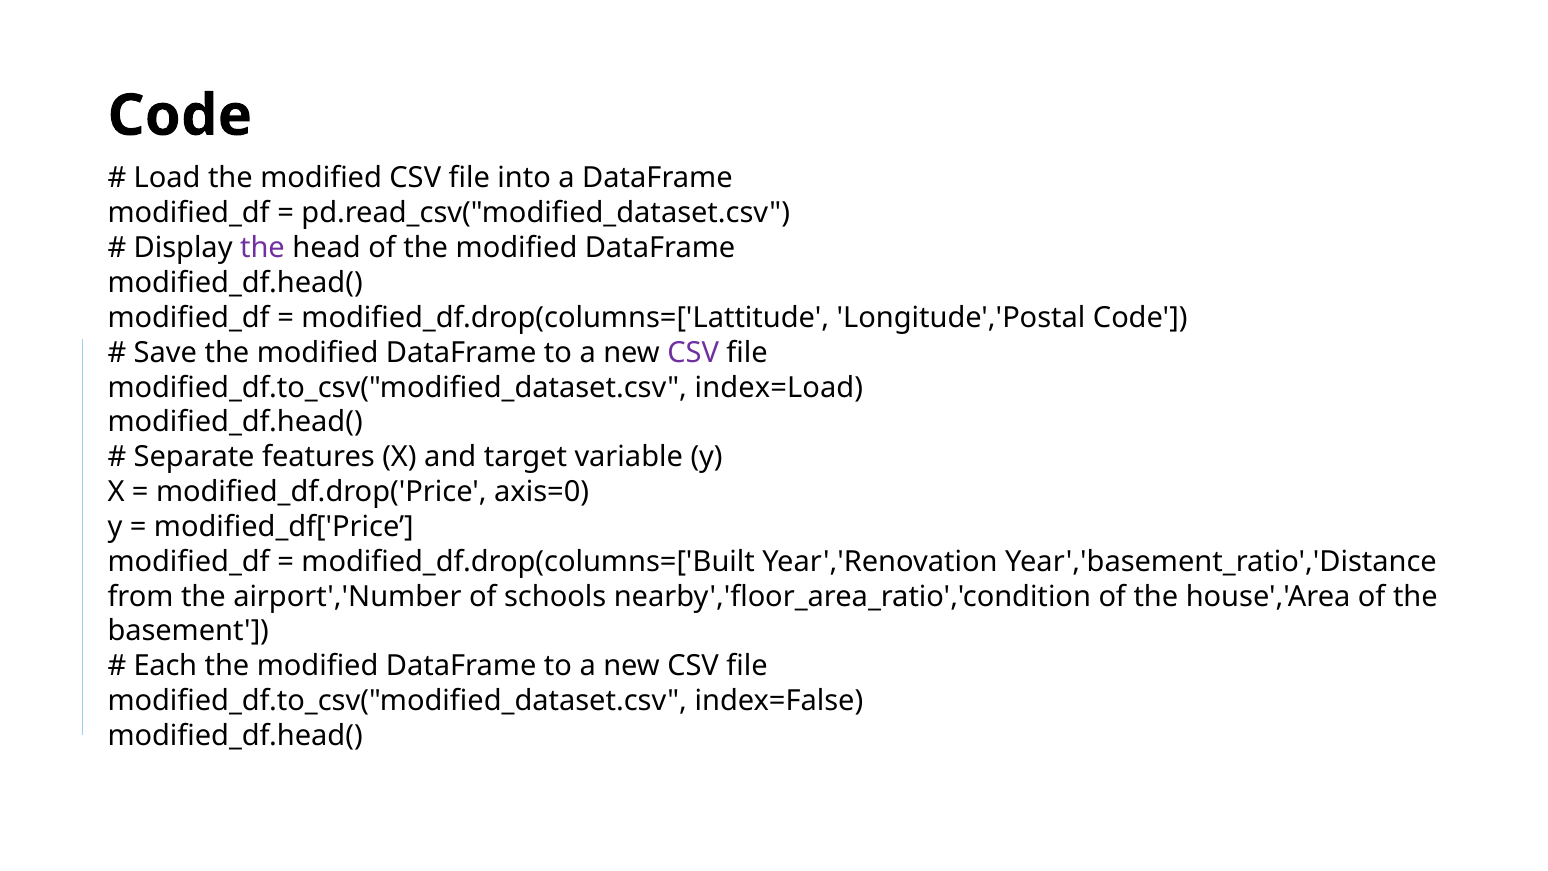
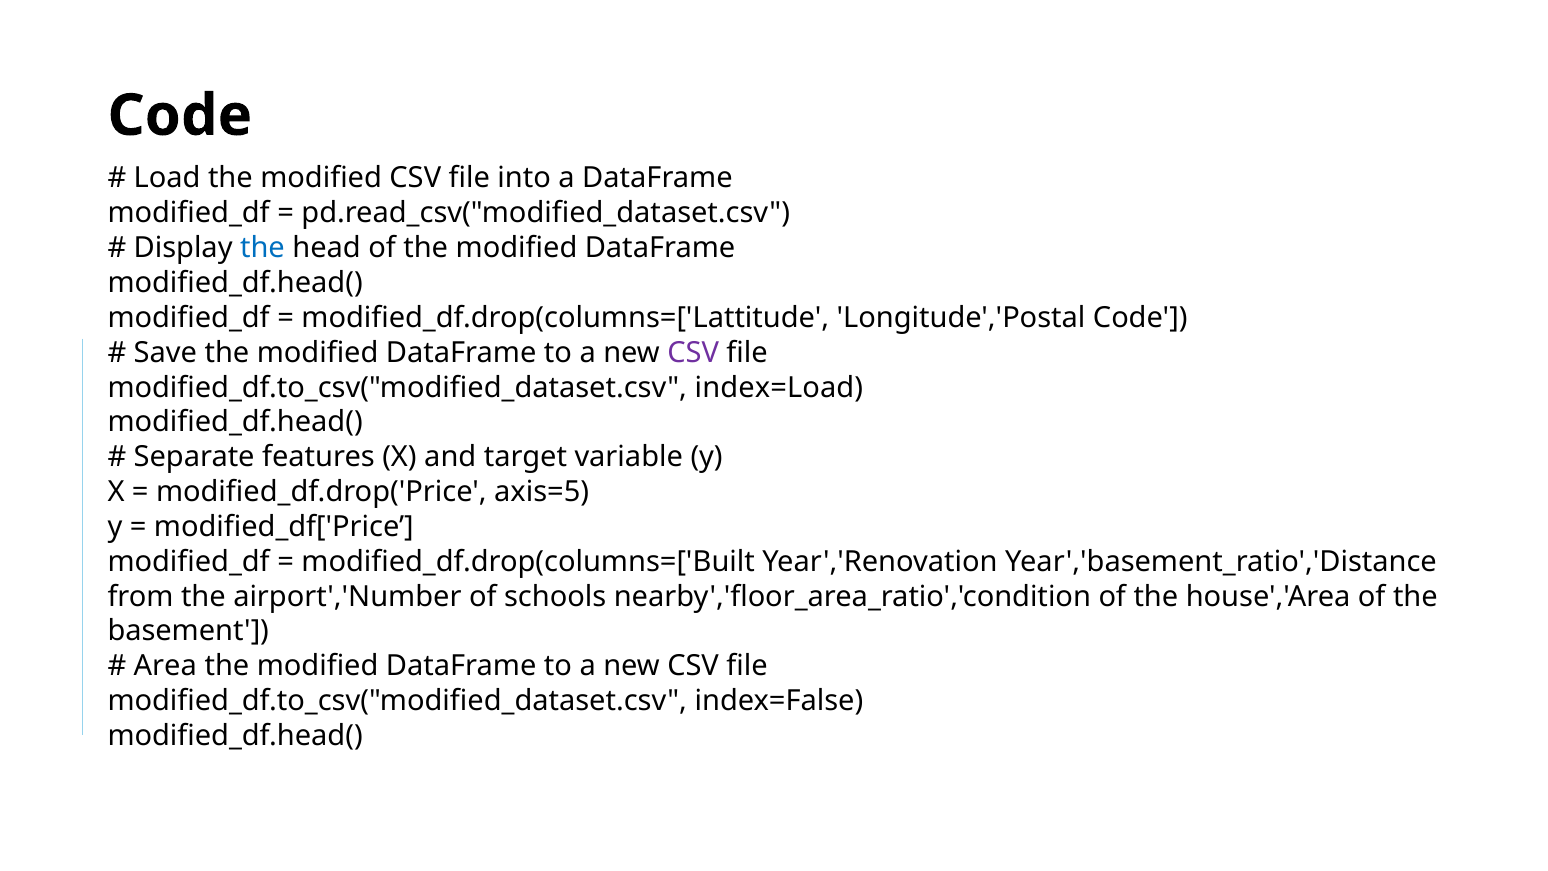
the at (262, 248) colour: purple -> blue
axis=0: axis=0 -> axis=5
Each: Each -> Area
